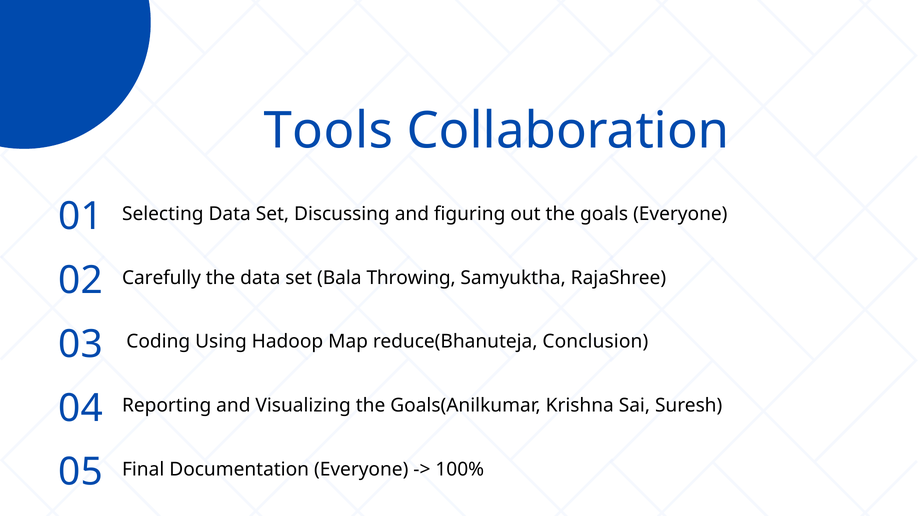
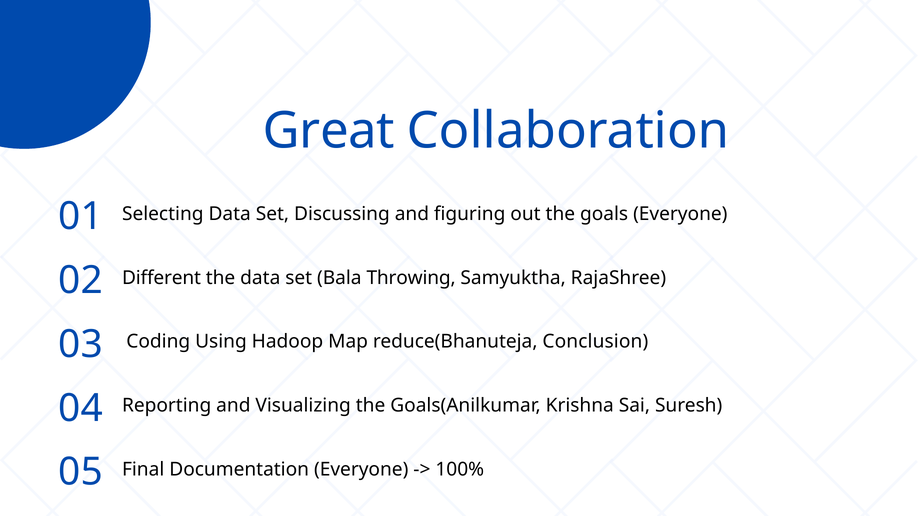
Tools: Tools -> Great
Carefully: Carefully -> Different
